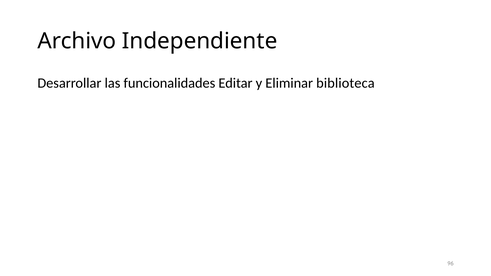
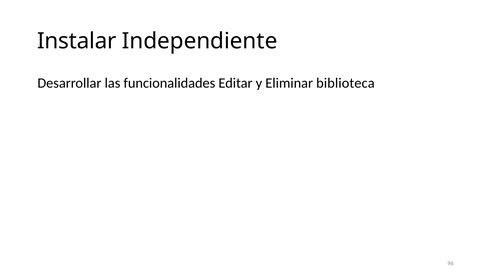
Archivo: Archivo -> Instalar
